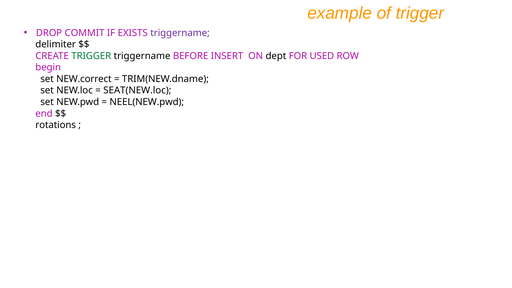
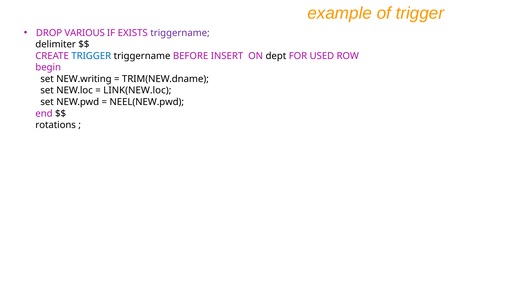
COMMIT: COMMIT -> VARIOUS
TRIGGER at (91, 56) colour: green -> blue
NEW.correct: NEW.correct -> NEW.writing
SEAT(NEW.loc: SEAT(NEW.loc -> LINK(NEW.loc
